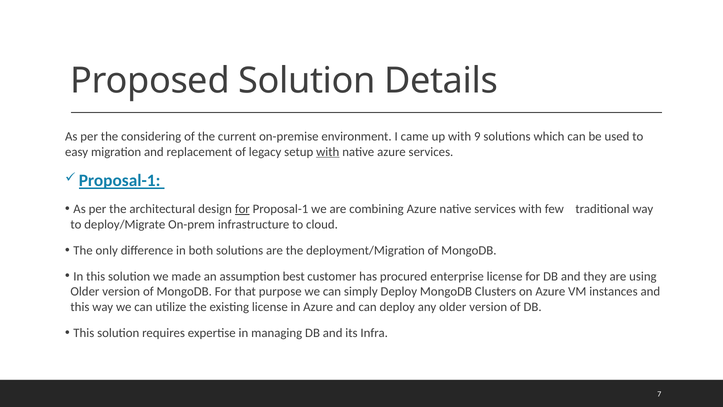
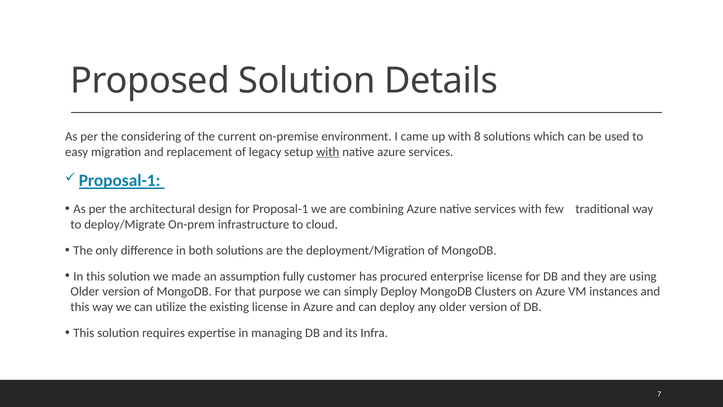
9: 9 -> 8
for at (242, 209) underline: present -> none
best: best -> fully
